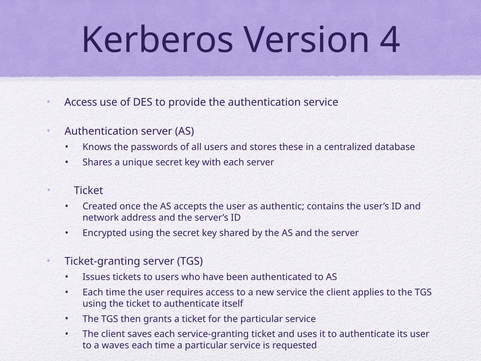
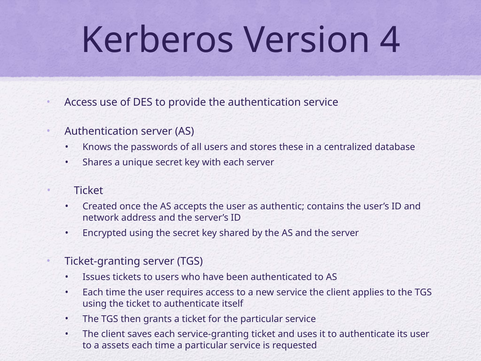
waves: waves -> assets
